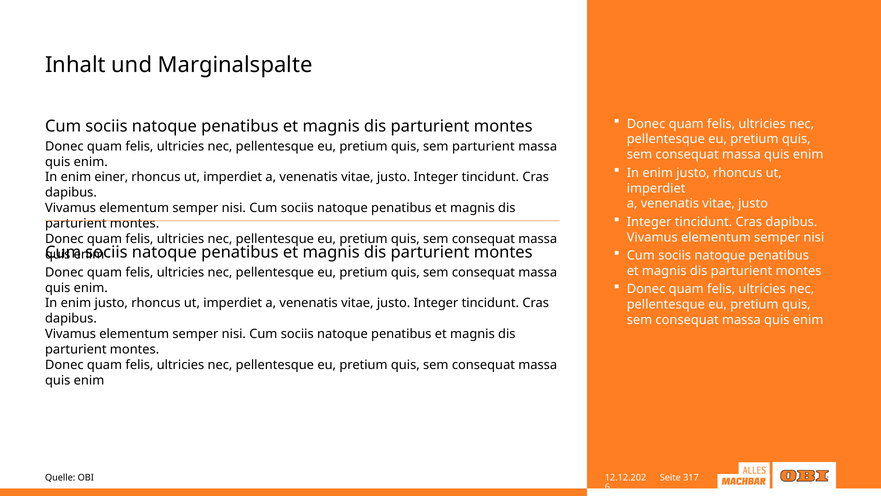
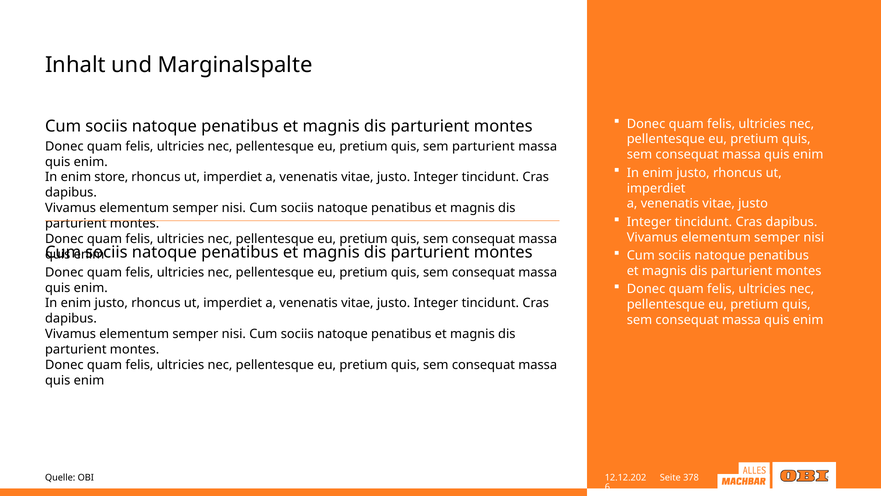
einer: einer -> store
317: 317 -> 378
